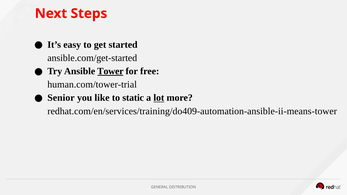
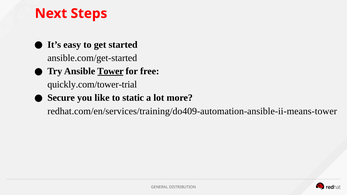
human.com/tower-trial: human.com/tower-trial -> quickly.com/tower-trial
Senior: Senior -> Secure
lot underline: present -> none
